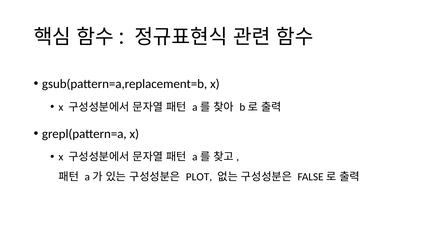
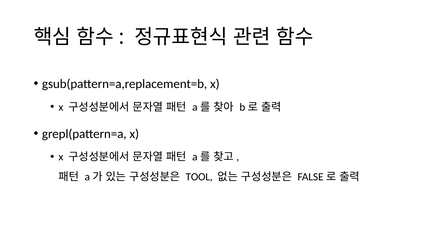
PLOT: PLOT -> TOOL
